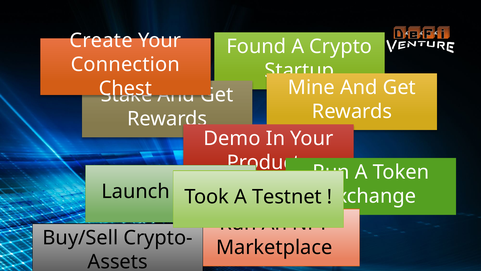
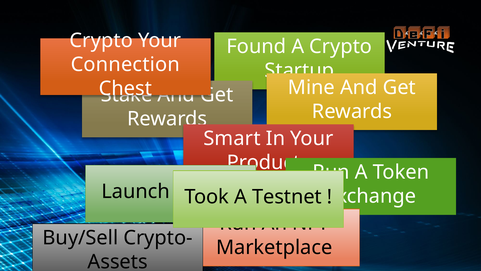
Create at (101, 40): Create -> Crypto
Demo: Demo -> Smart
